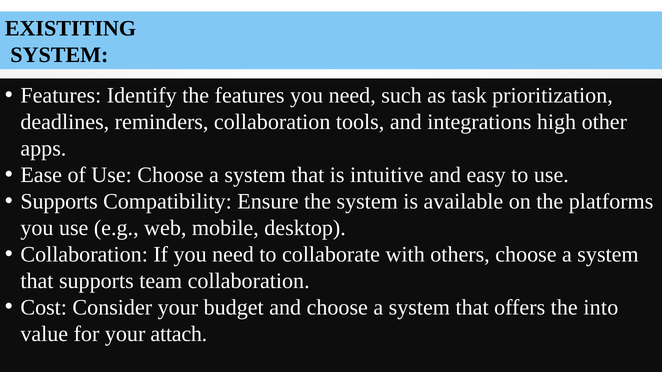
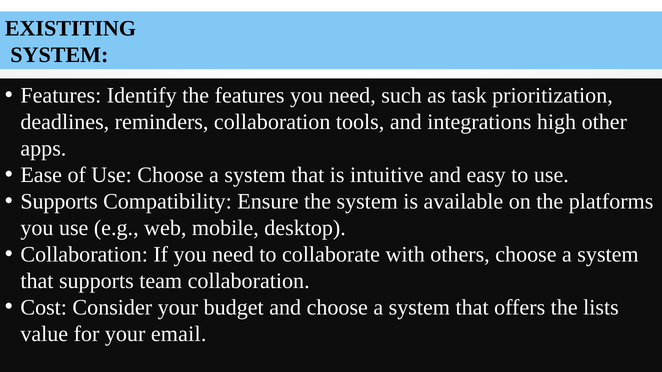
into: into -> lists
attach: attach -> email
